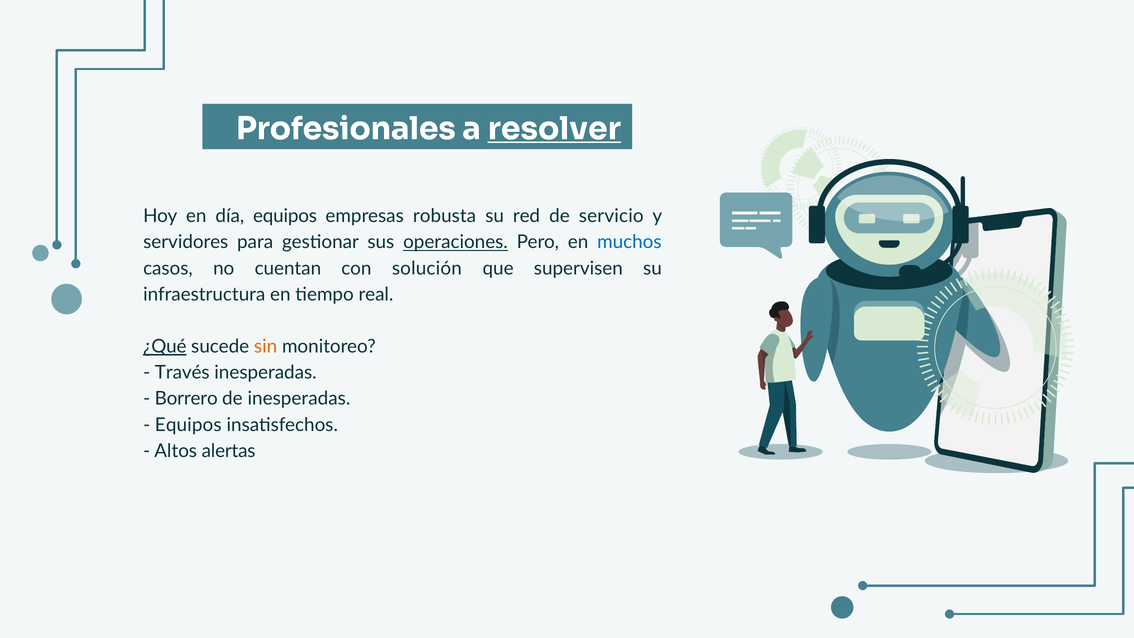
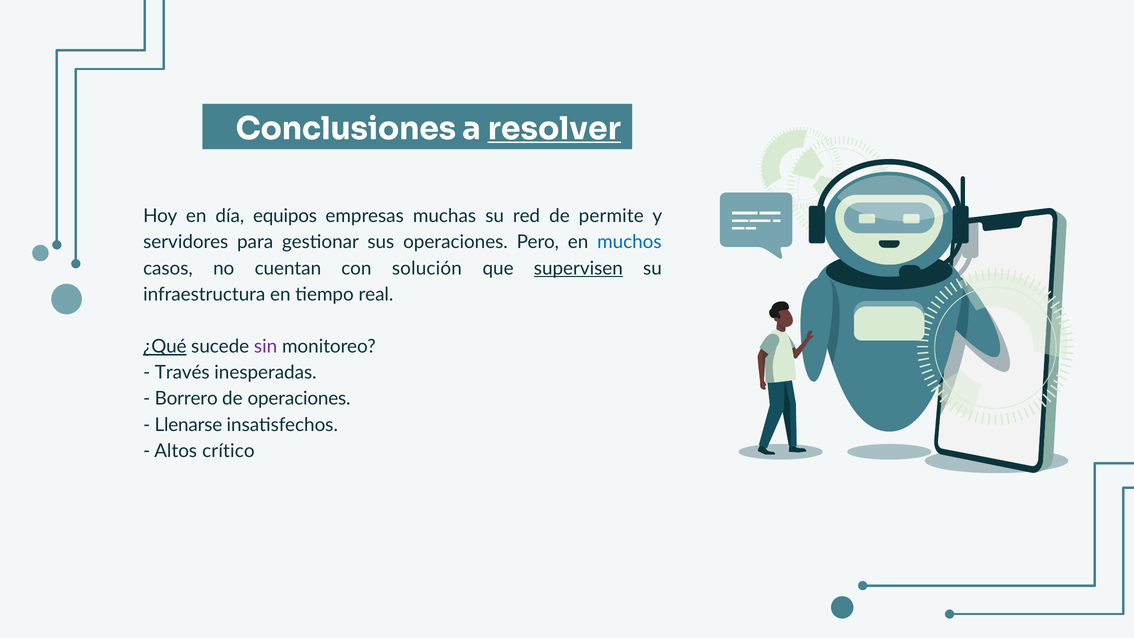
Profesionales: Profesionales -> Conclusiones
robusta: robusta -> muchas
servicio: servicio -> permite
operaciones at (455, 242) underline: present -> none
supervisen underline: none -> present
sin colour: orange -> purple
de inesperadas: inesperadas -> operaciones
Equipos at (188, 425): Equipos -> Llenarse
alertas: alertas -> crítico
